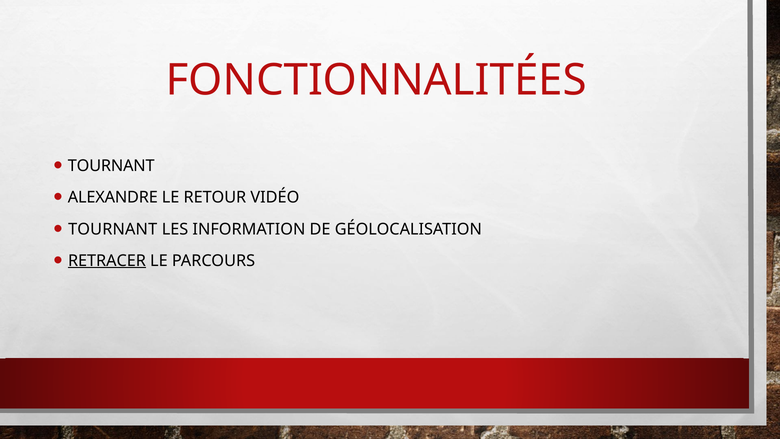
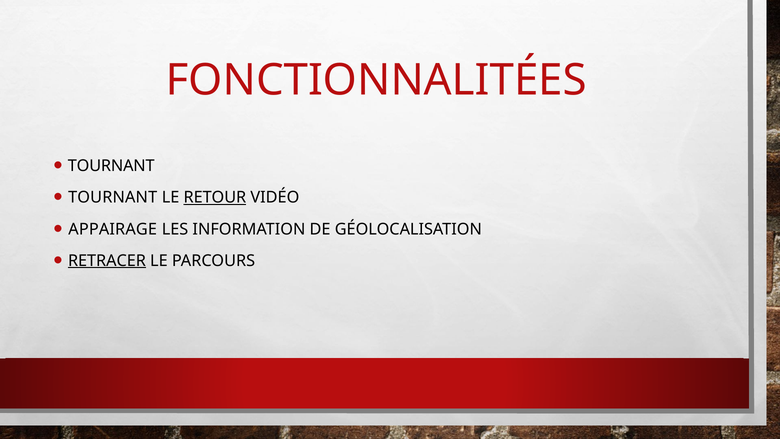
ALEXANDRE at (113, 197): ALEXANDRE -> TOURNANT
RETOUR underline: none -> present
TOURNANT at (113, 229): TOURNANT -> APPAIRAGE
